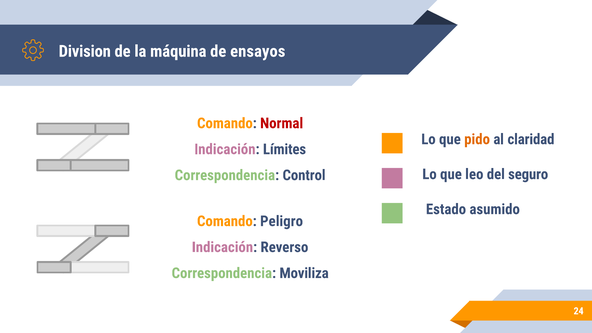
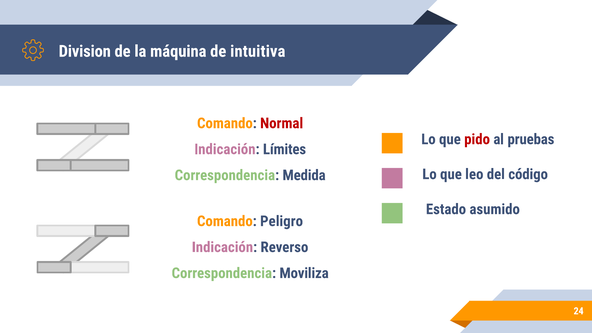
ensayos: ensayos -> intuitiva
pido colour: orange -> red
claridad: claridad -> pruebas
seguro: seguro -> código
Control: Control -> Medida
